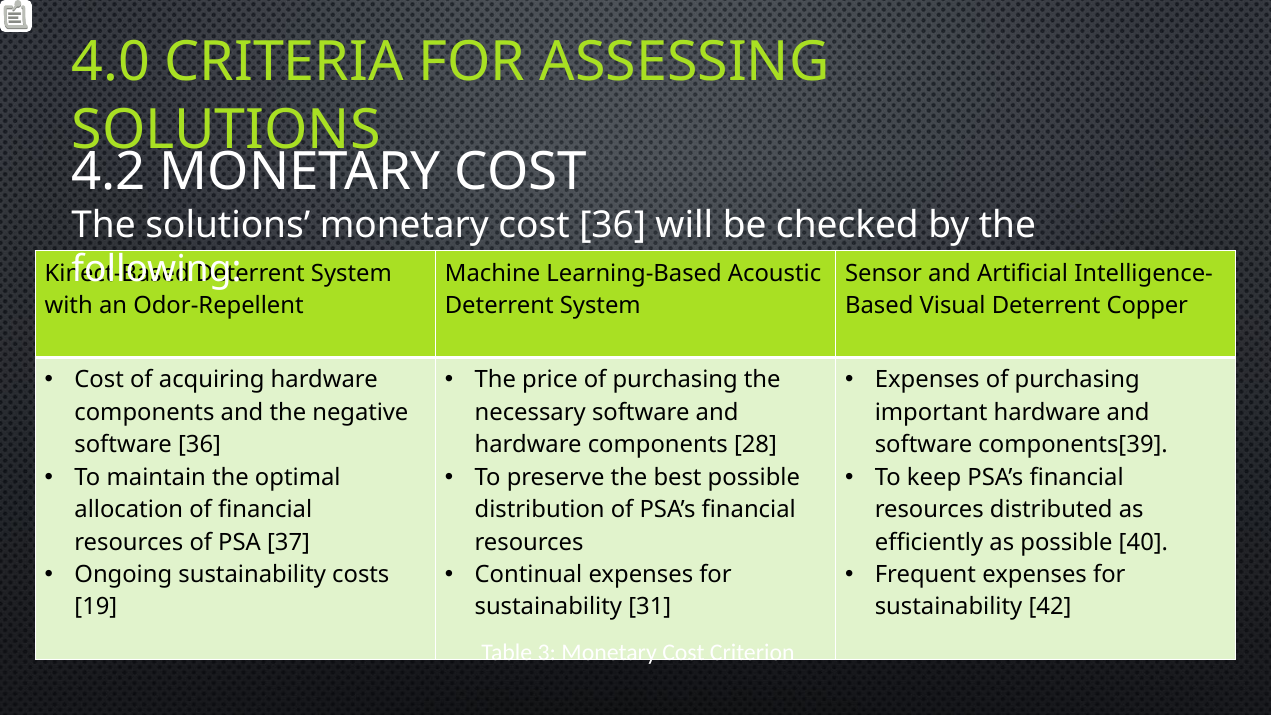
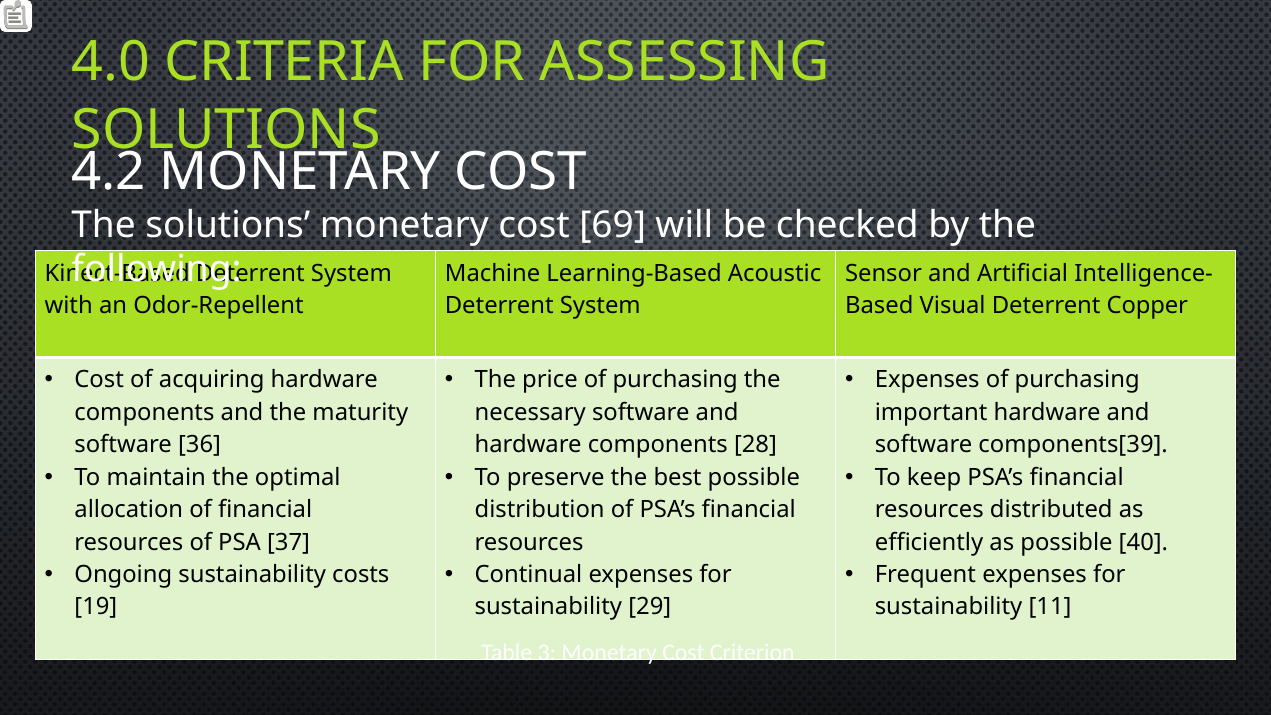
cost 36: 36 -> 69
negative: negative -> maturity
31: 31 -> 29
42: 42 -> 11
